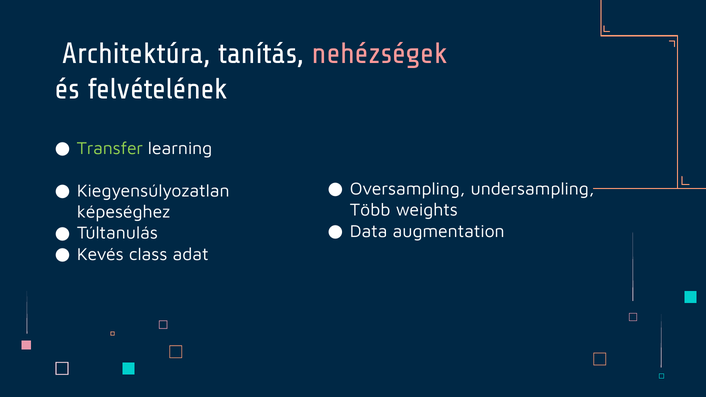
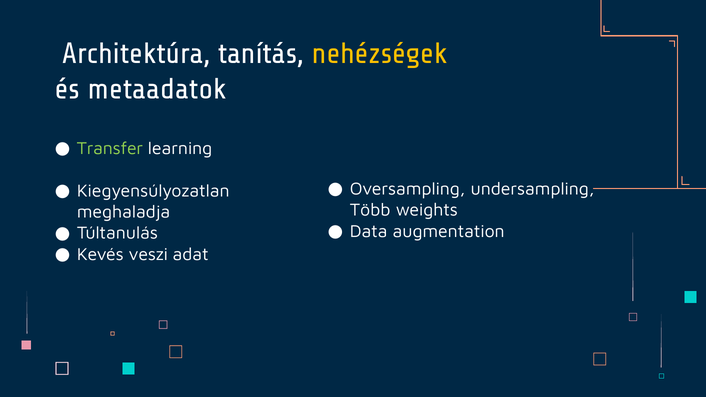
nehézségek colour: pink -> yellow
felvételének: felvételének -> metaadatok
képeséghez: képeséghez -> meghaladja
class: class -> veszi
